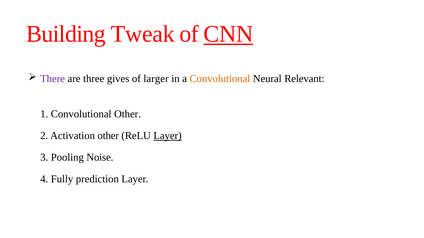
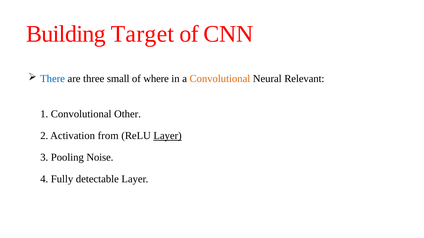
Tweak: Tweak -> Target
CNN underline: present -> none
There colour: purple -> blue
gives: gives -> small
larger: larger -> where
Activation other: other -> from
prediction: prediction -> detectable
